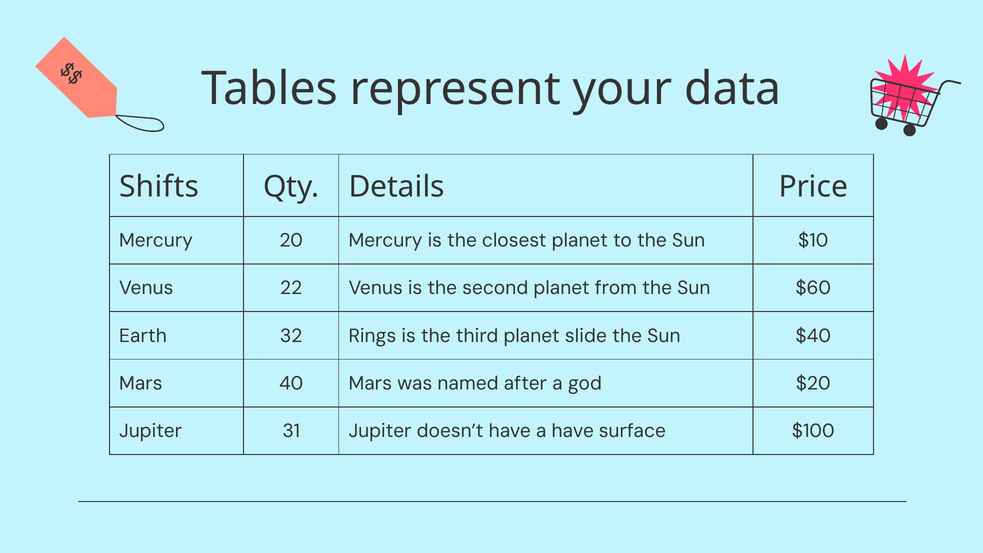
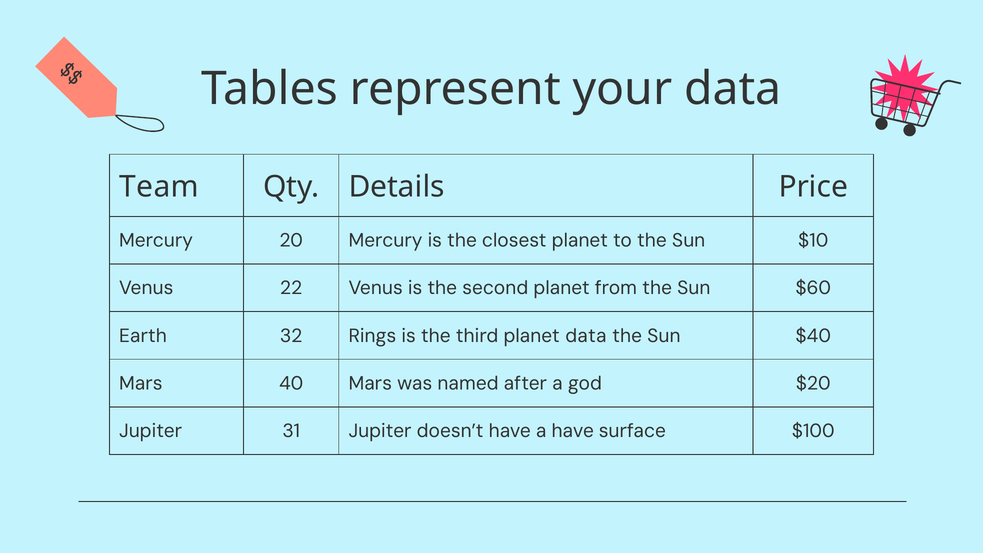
Shifts: Shifts -> Team
planet slide: slide -> data
